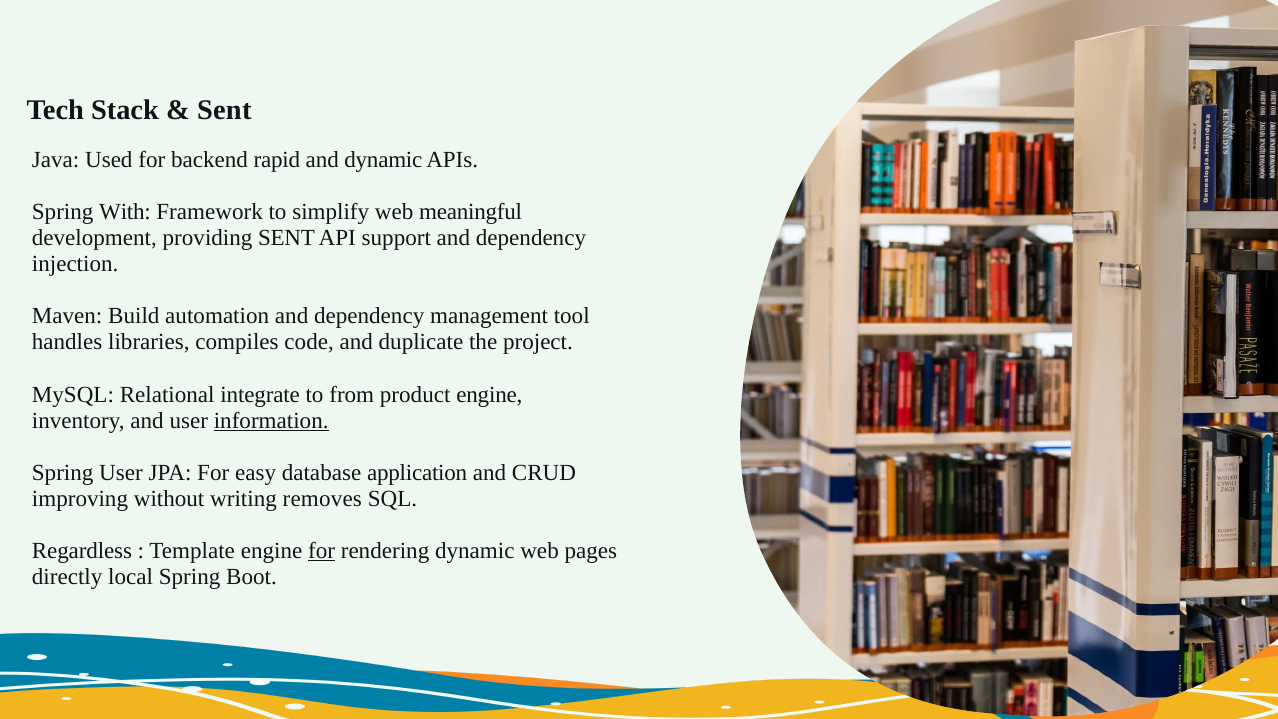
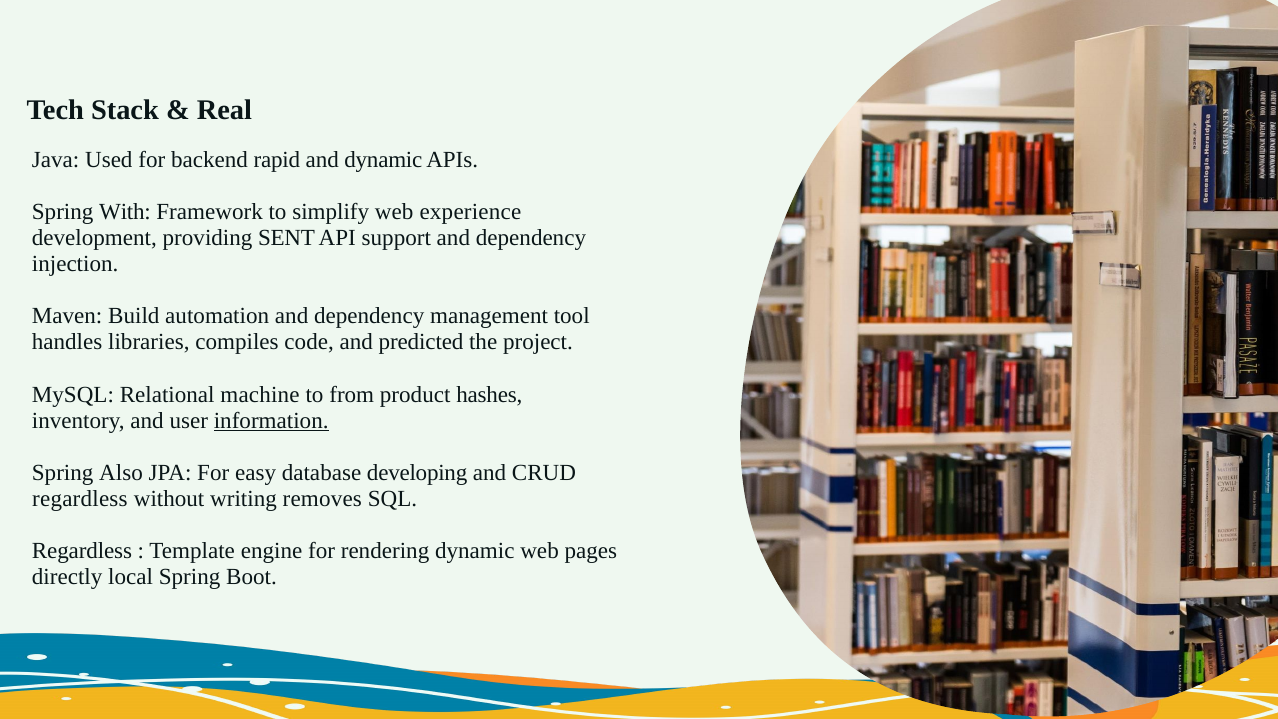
Sent at (224, 110): Sent -> Real
meaningful: meaningful -> experience
duplicate: duplicate -> predicted
integrate: integrate -> machine
product engine: engine -> hashes
Spring User: User -> Also
application: application -> developing
improving at (80, 498): improving -> regardless
for at (322, 550) underline: present -> none
